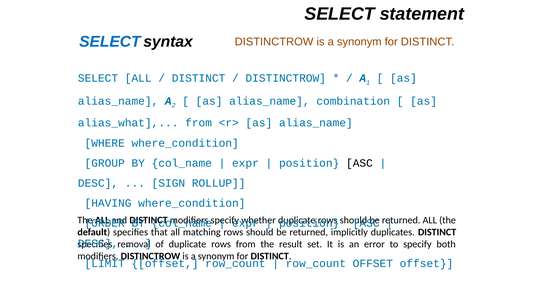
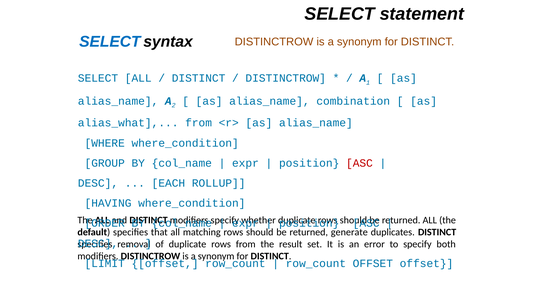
ASC at (359, 163) colour: black -> red
SIGN: SIGN -> EACH
implicitly: implicitly -> generate
